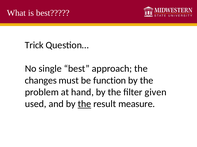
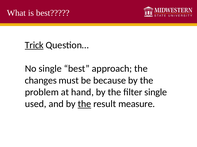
Trick underline: none -> present
function: function -> because
filter given: given -> single
